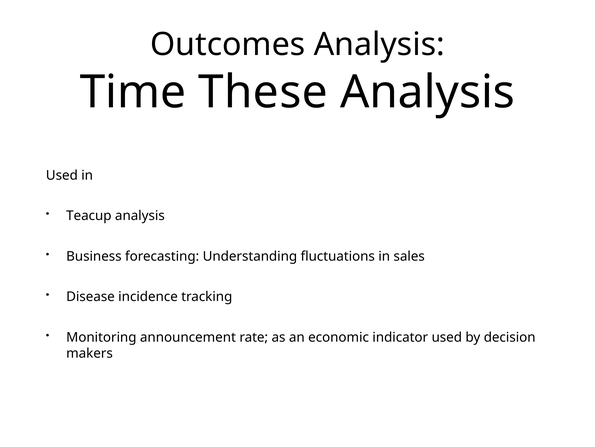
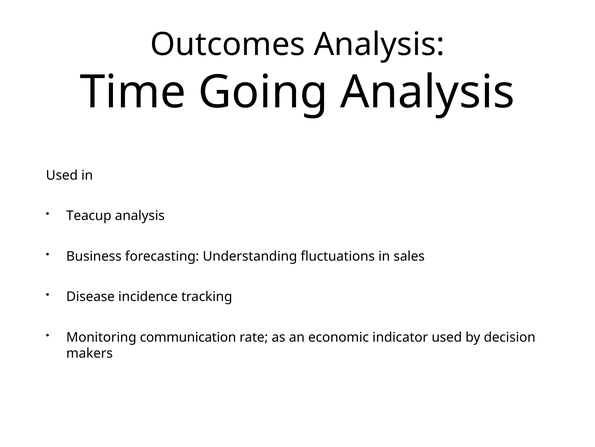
These: These -> Going
announcement: announcement -> communication
